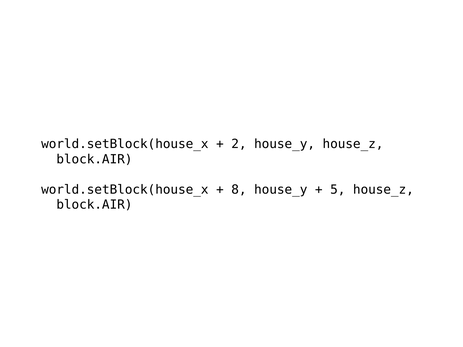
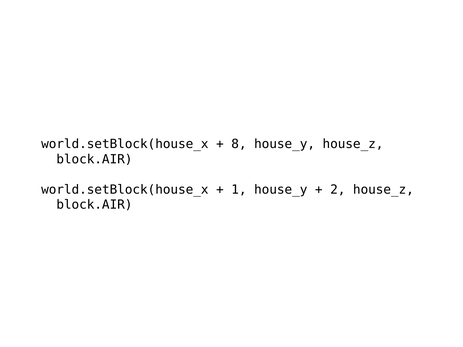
2: 2 -> 8
8: 8 -> 1
5: 5 -> 2
